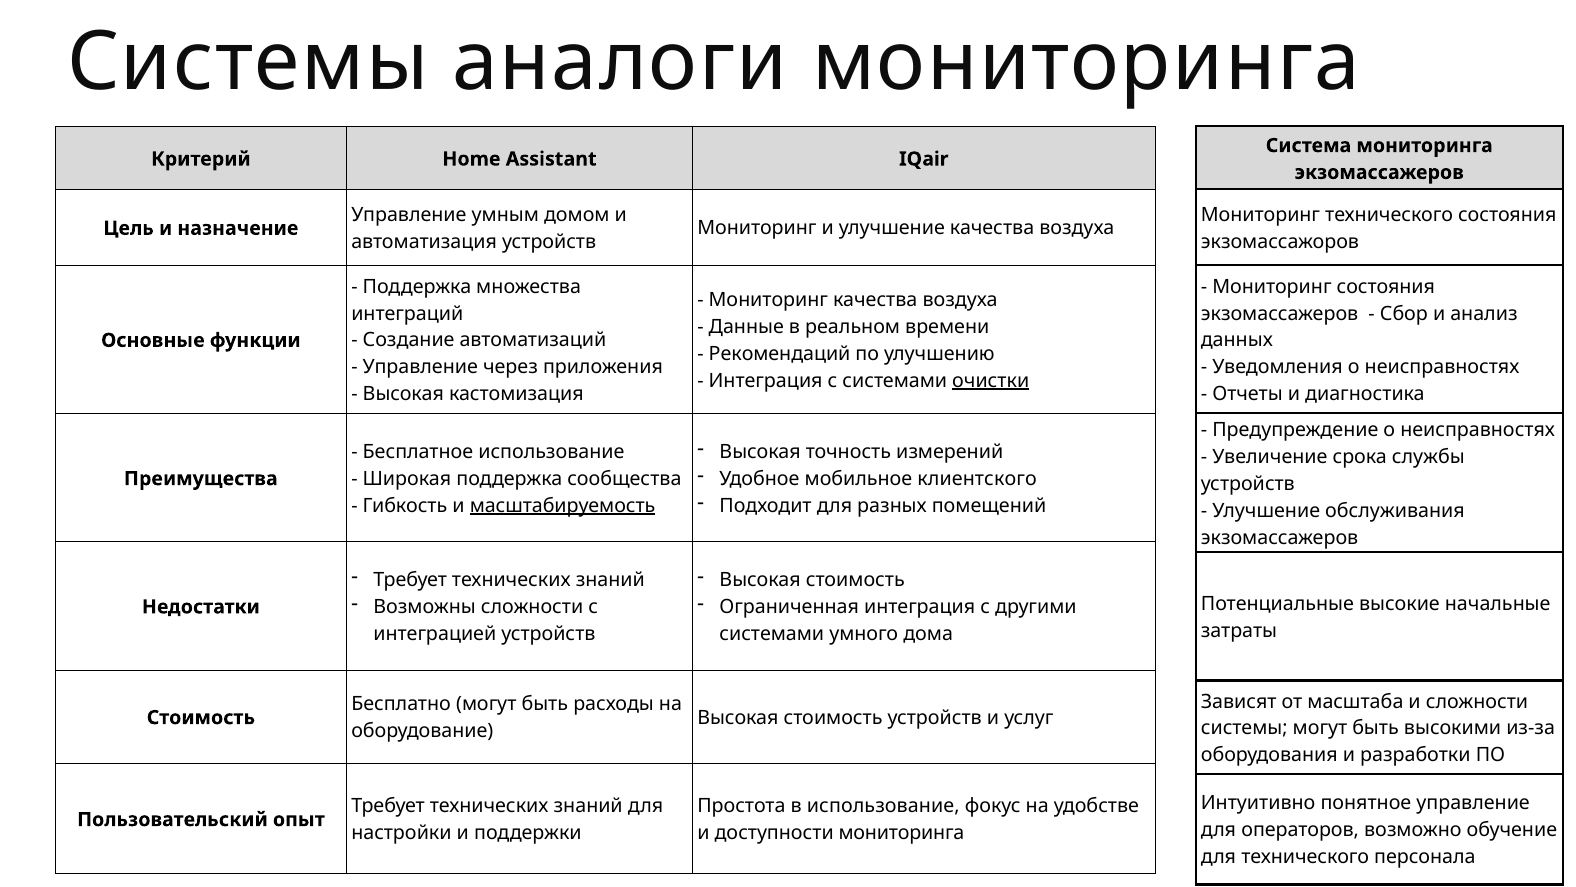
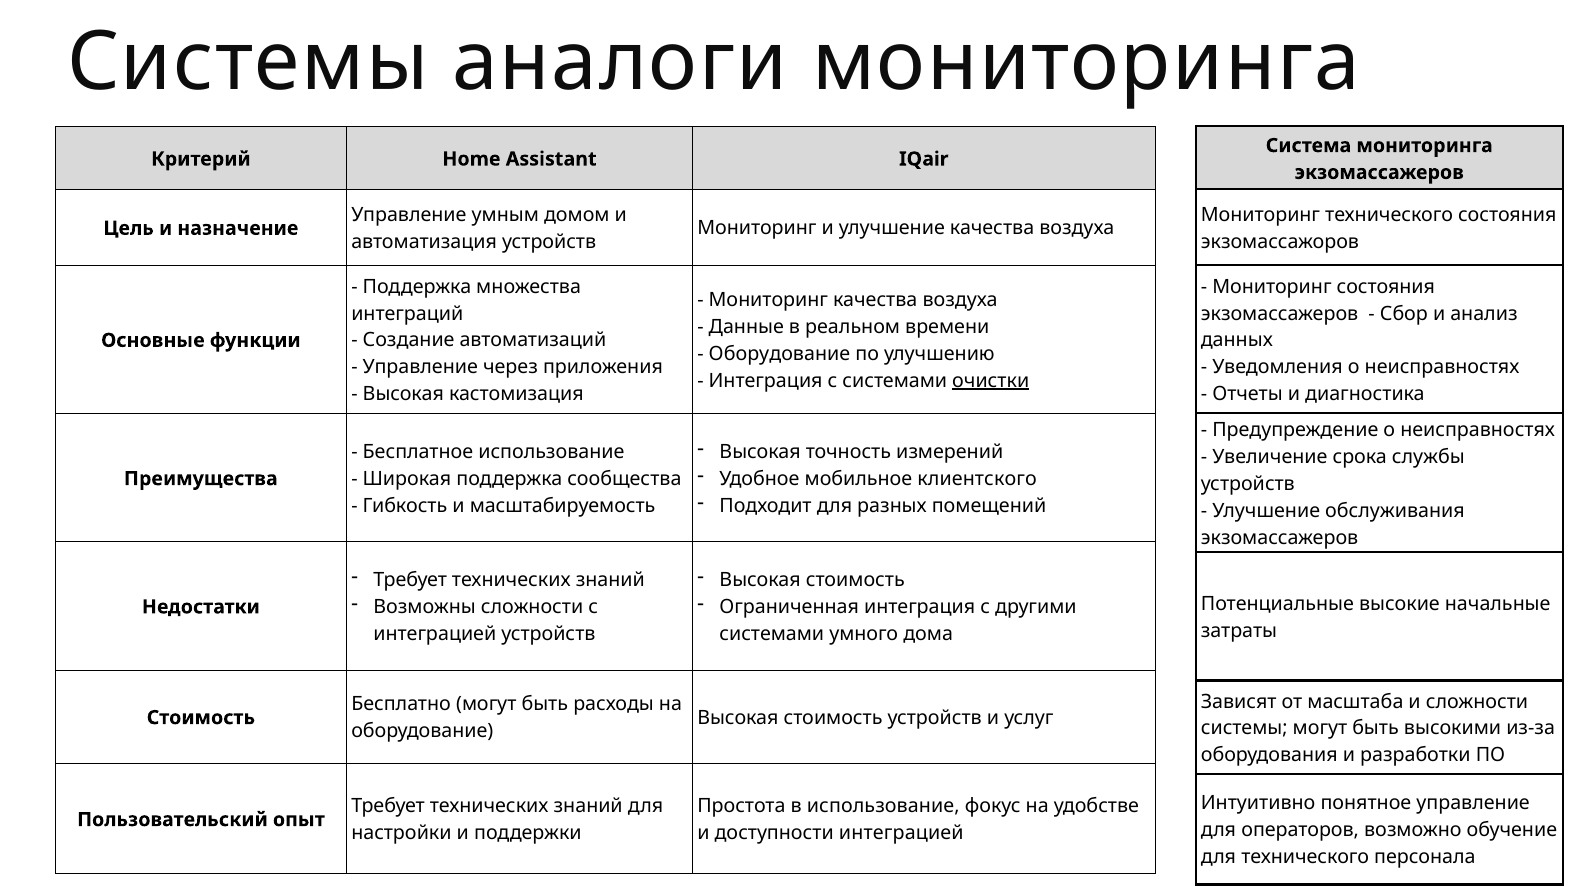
Рекомендаций at (780, 354): Рекомендаций -> Оборудование
масштабируемость underline: present -> none
доступности мониторинга: мониторинга -> интеграцией
